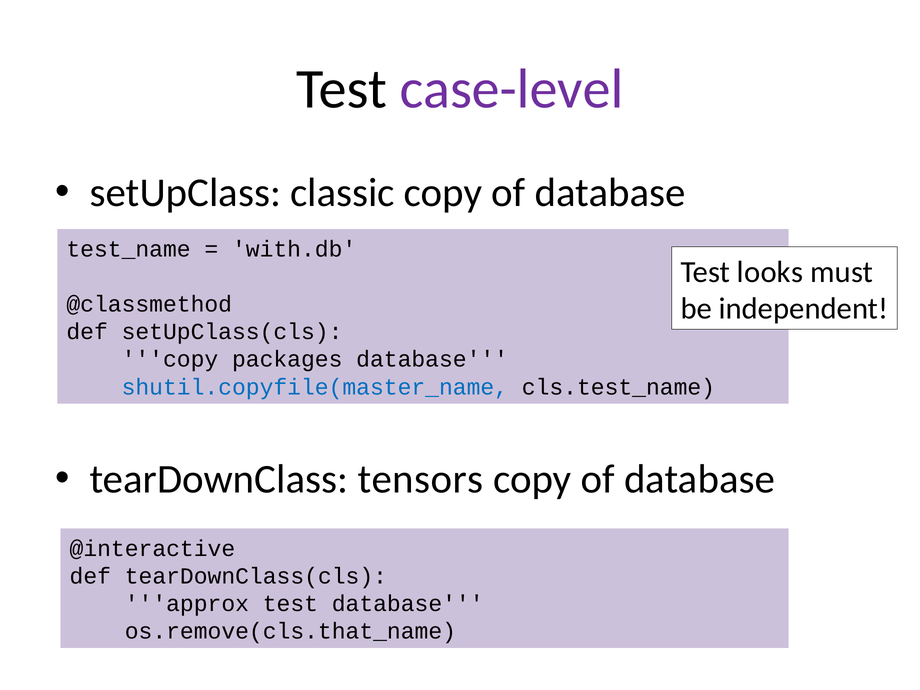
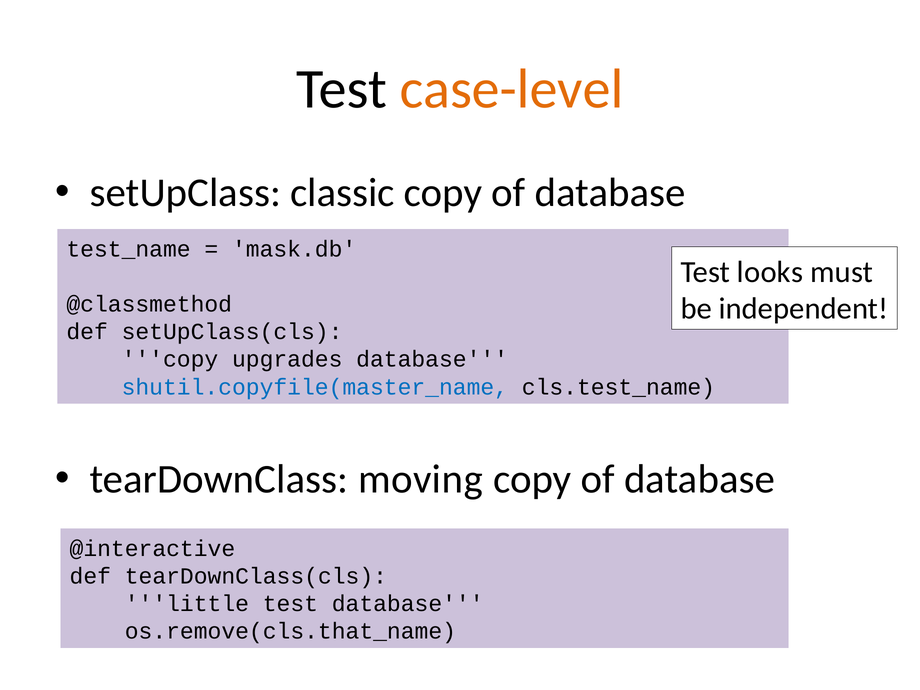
case-level colour: purple -> orange
with.db: with.db -> mask.db
packages: packages -> upgrades
tensors: tensors -> moving
approx: approx -> little
